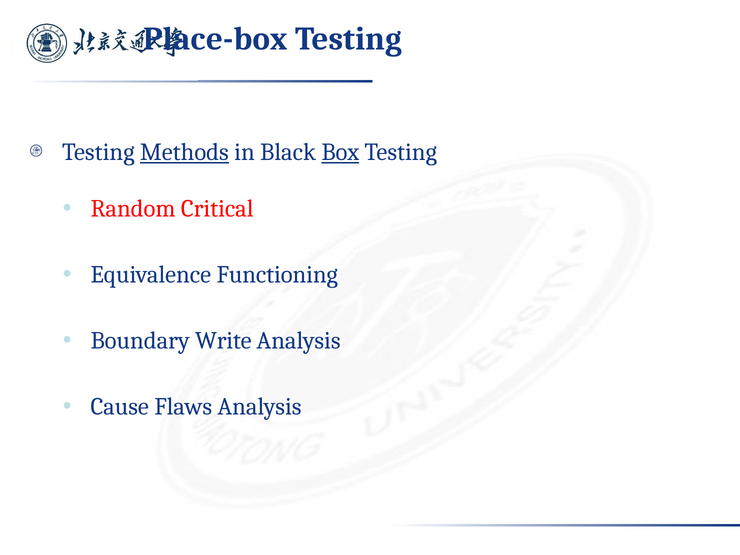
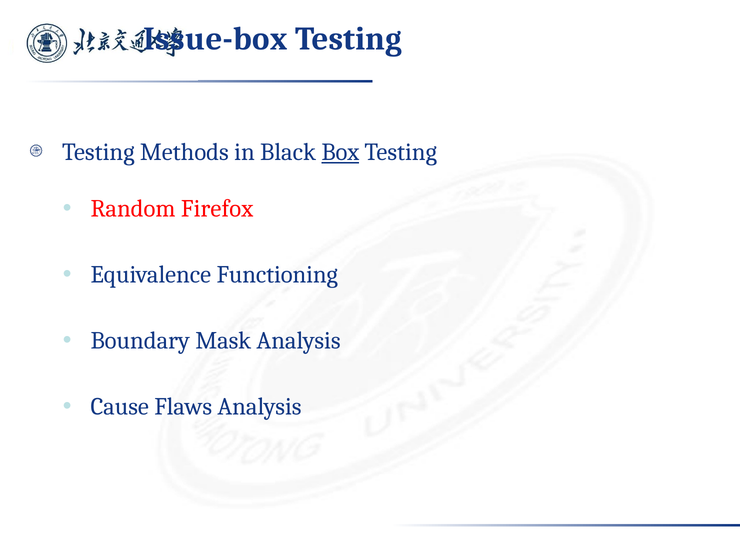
Place-box: Place-box -> Issue-box
Methods underline: present -> none
Critical: Critical -> Firefox
Write: Write -> Mask
